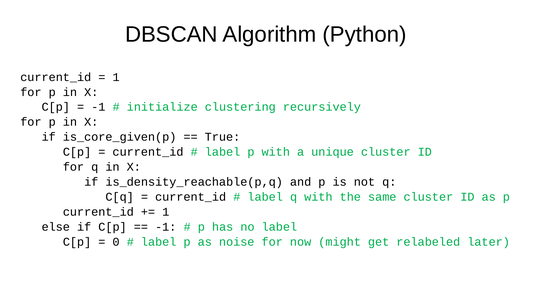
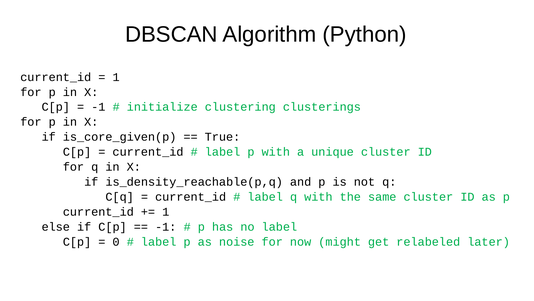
recursively: recursively -> clusterings
